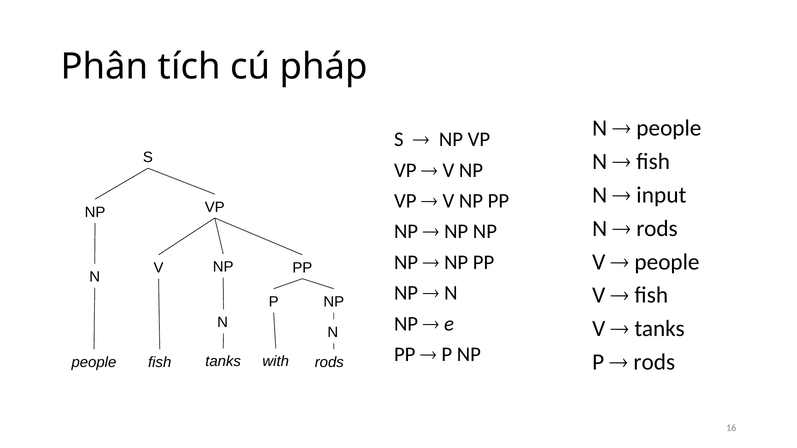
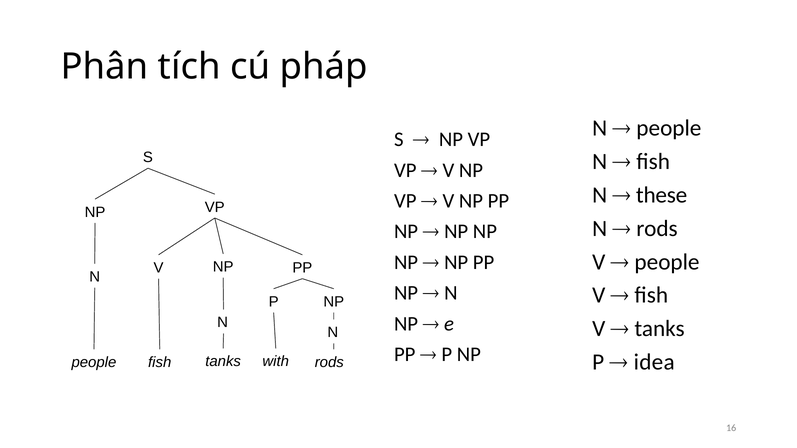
input: input -> these
rods at (654, 362): rods -> idea
